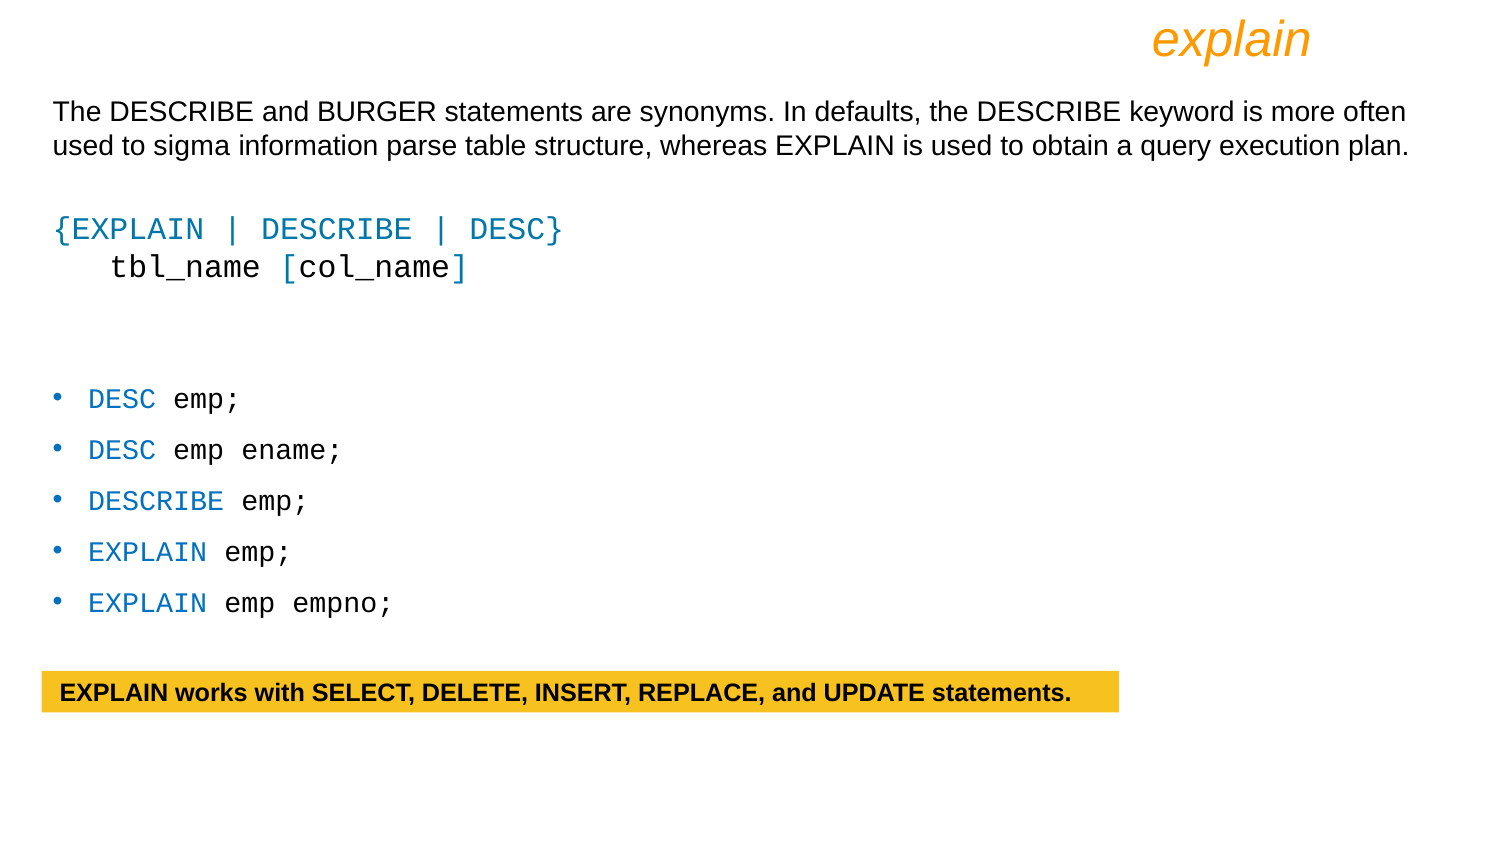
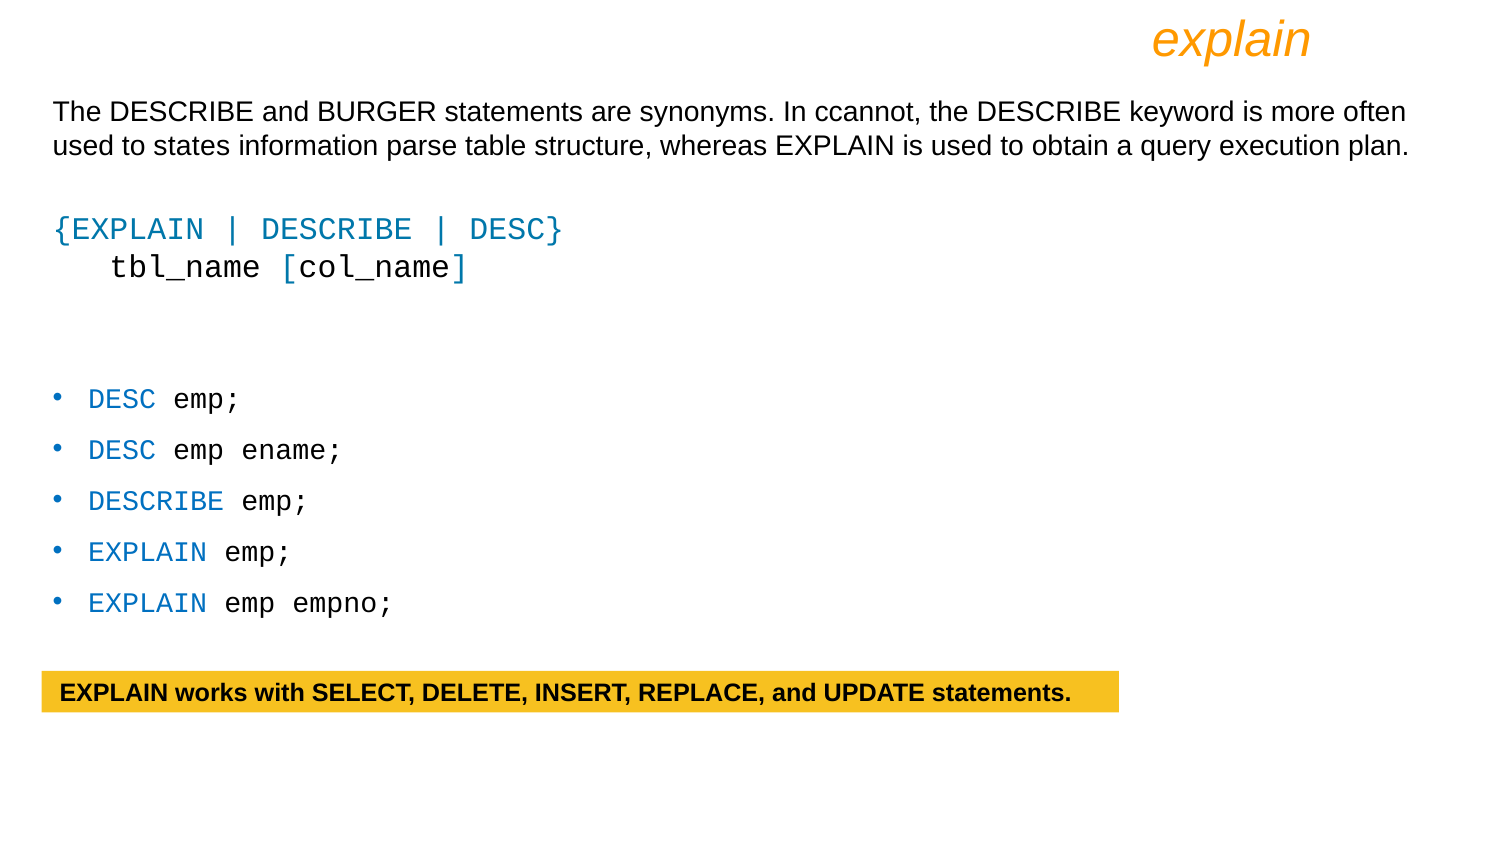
defaults: defaults -> ccannot
sigma: sigma -> states
